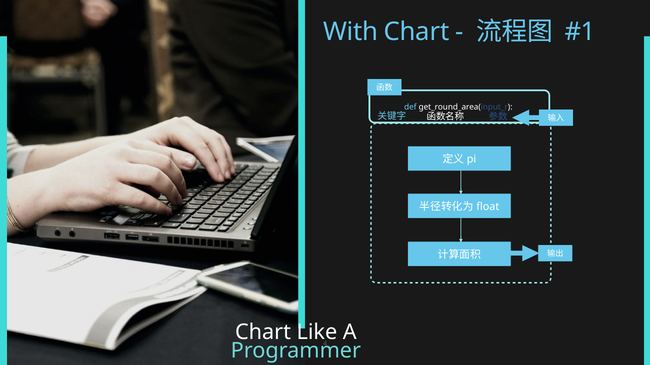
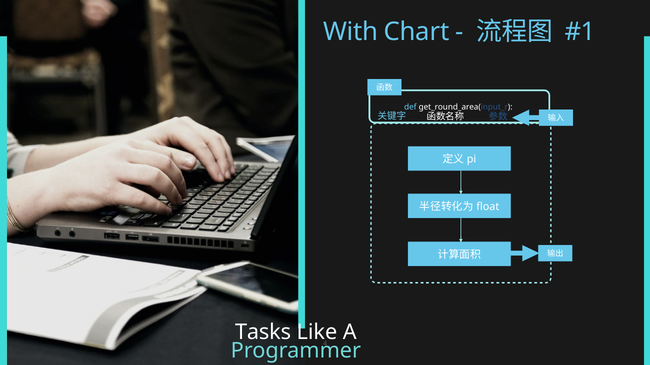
Chart at (263, 333): Chart -> Tasks
